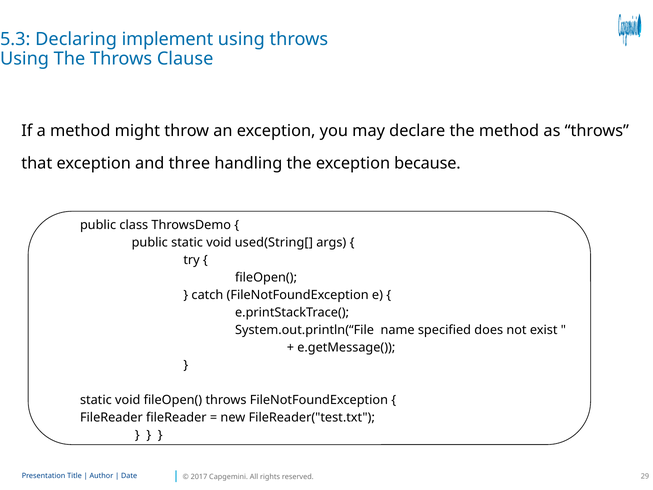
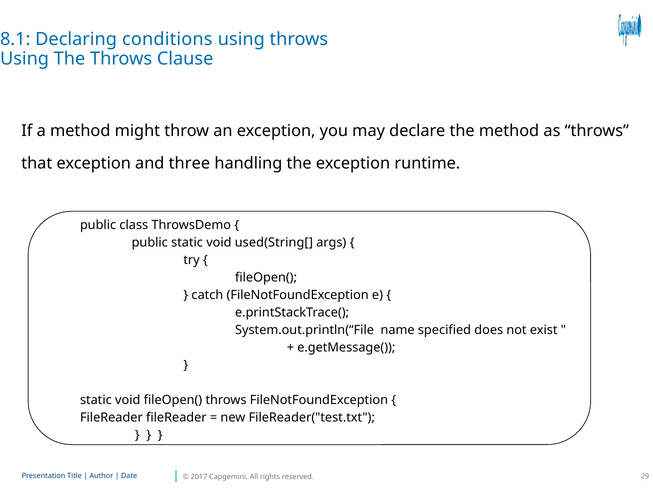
5.3: 5.3 -> 8.1
implement: implement -> conditions
because: because -> runtime
